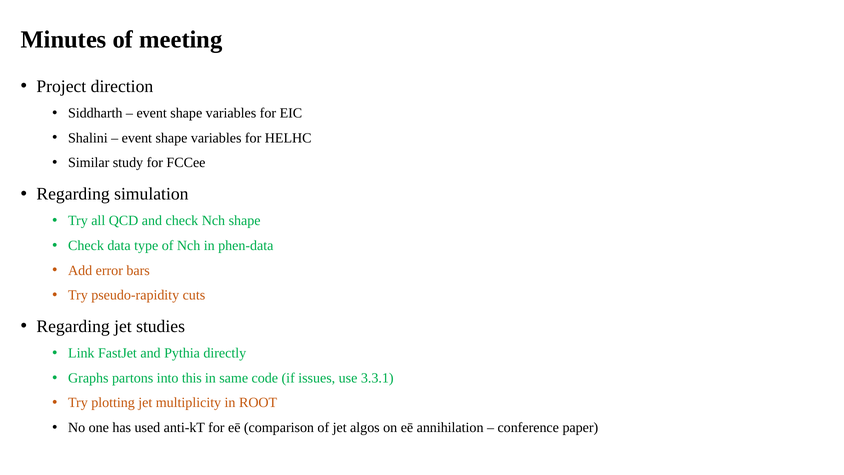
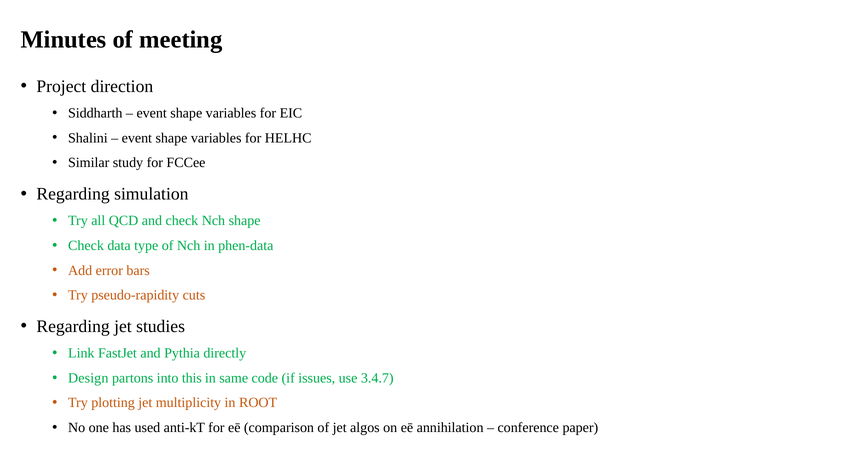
Graphs: Graphs -> Design
3.3.1: 3.3.1 -> 3.4.7
